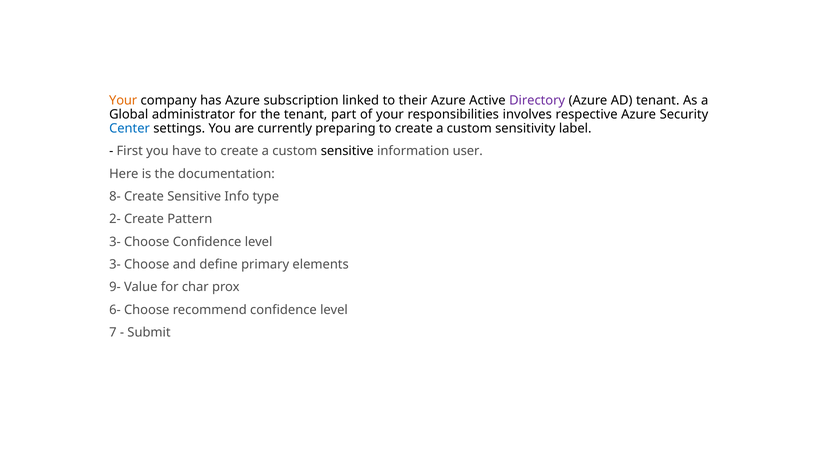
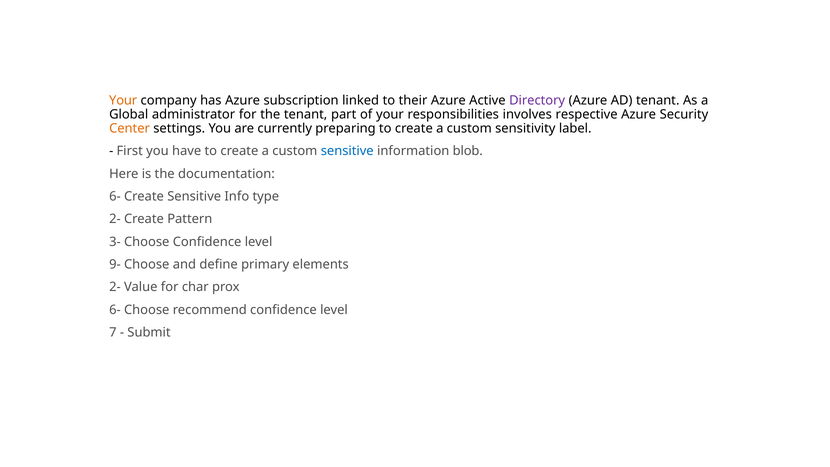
Center colour: blue -> orange
sensitive at (347, 151) colour: black -> blue
user: user -> blob
8- at (115, 196): 8- -> 6-
3- at (115, 264): 3- -> 9-
9- at (115, 287): 9- -> 2-
